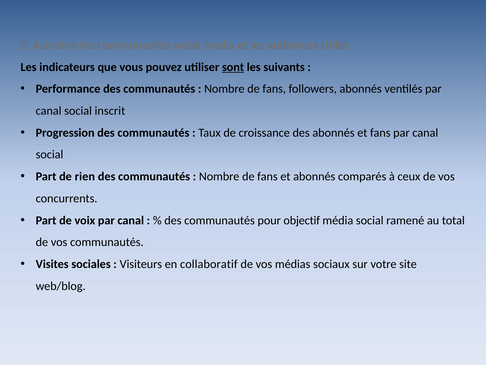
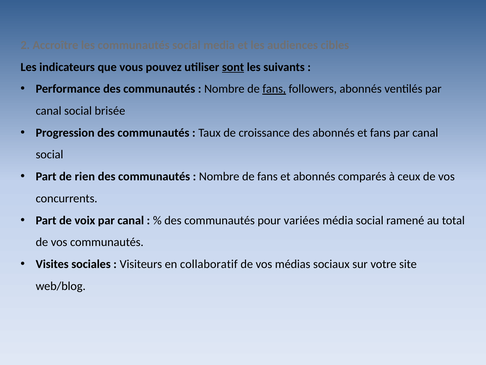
fans at (274, 89) underline: none -> present
inscrit: inscrit -> brisée
objectif: objectif -> variées
